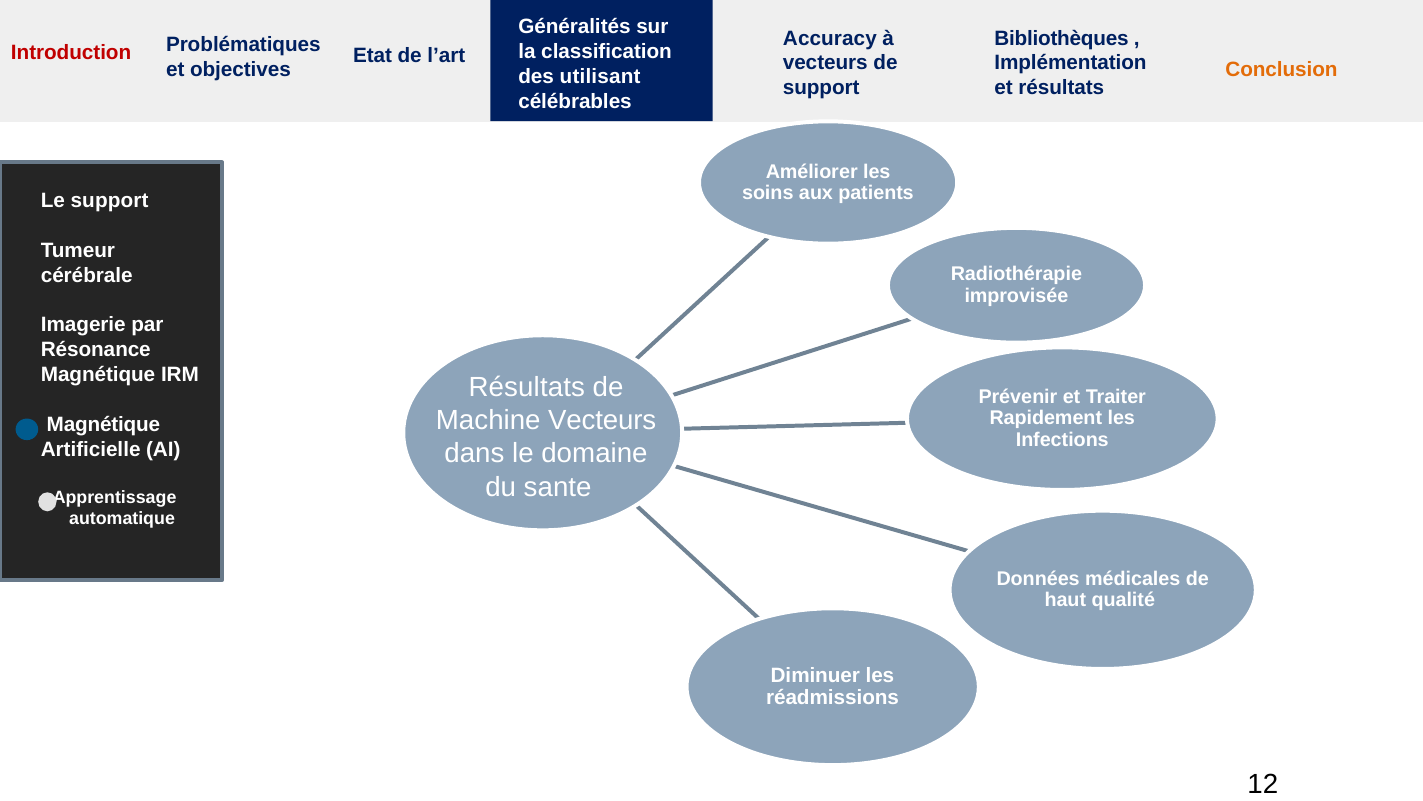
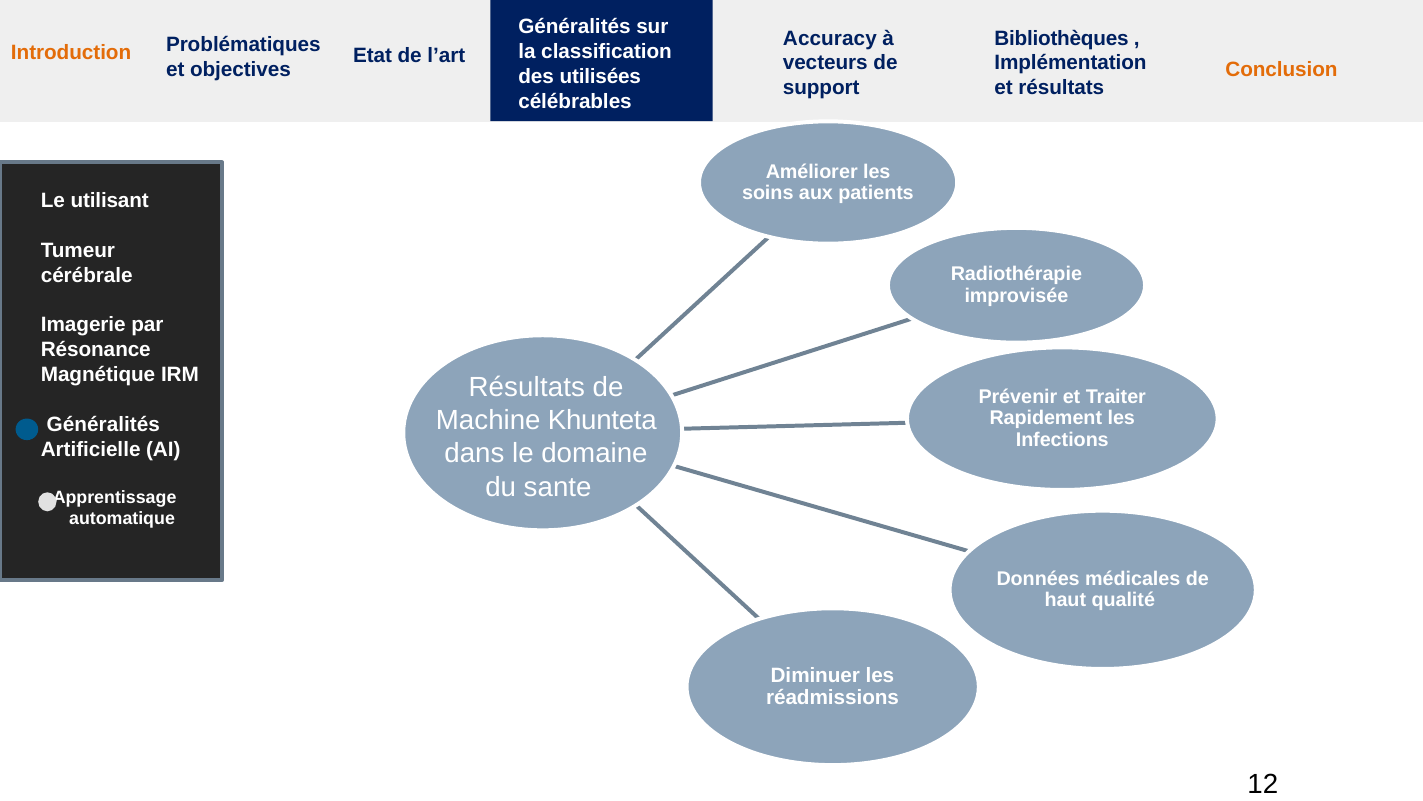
Introduction colour: red -> orange
utilisant: utilisant -> utilisées
Le support: support -> utilisant
Machine Vecteurs: Vecteurs -> Khunteta
Magnétique at (103, 424): Magnétique -> Généralités
